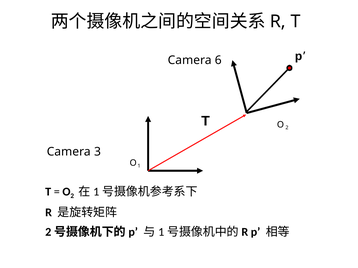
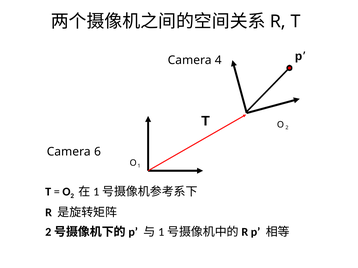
6: 6 -> 4
3: 3 -> 6
